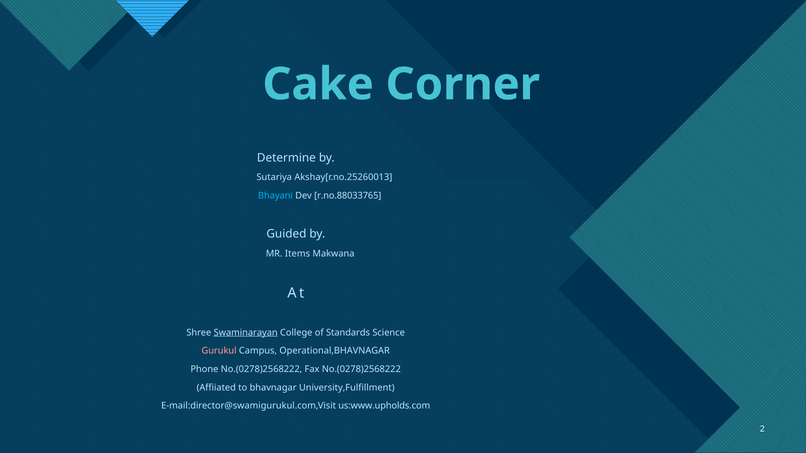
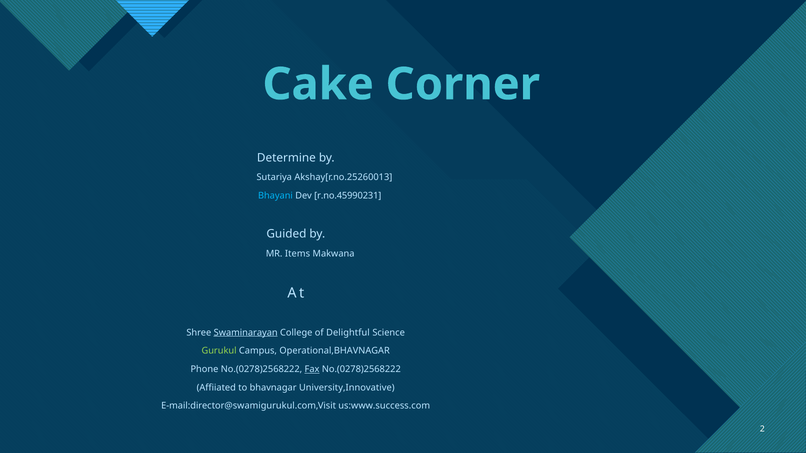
r.no.88033765: r.no.88033765 -> r.no.45990231
Standards: Standards -> Delightful
Gurukul colour: pink -> light green
Fax underline: none -> present
University,Fulfillment: University,Fulfillment -> University,Innovative
us:www.upholds.com: us:www.upholds.com -> us:www.success.com
